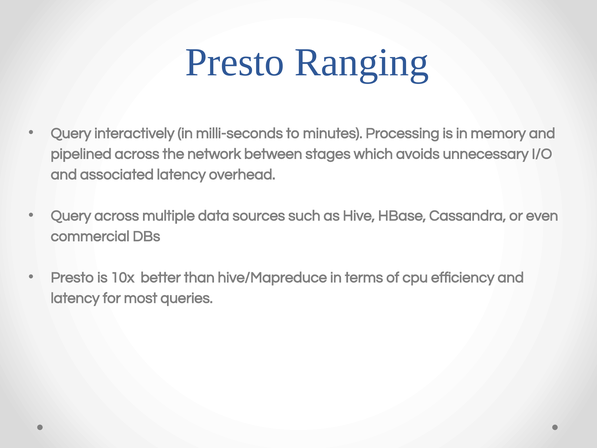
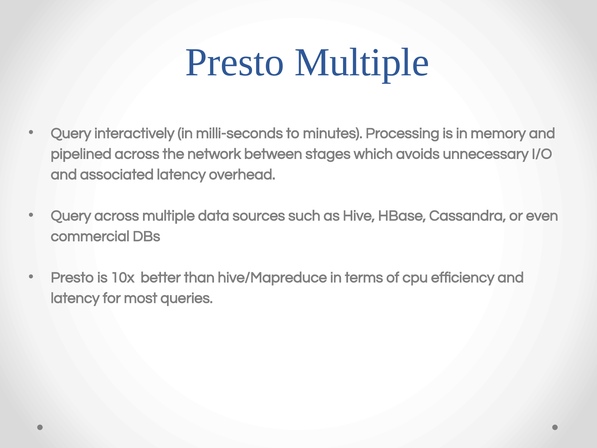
Presto Ranging: Ranging -> Multiple
